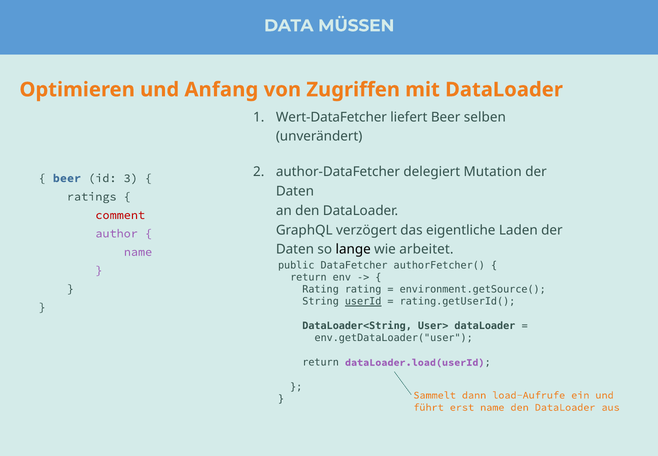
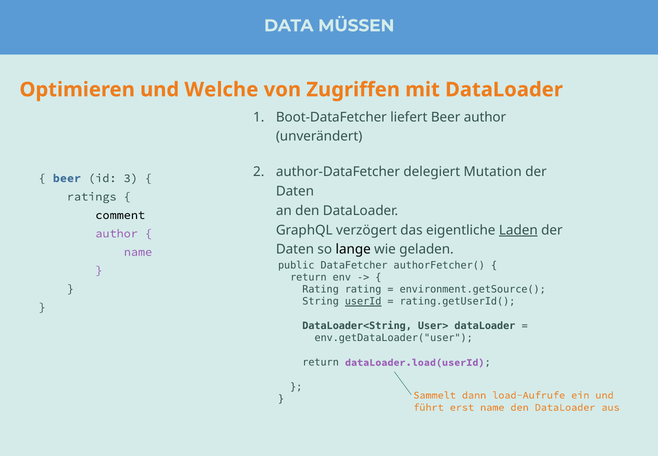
Anfang: Anfang -> Welche
Wert-DataFetcher: Wert-DataFetcher -> Boot-DataFetcher
Beer selben: selben -> author
comment colour: red -> black
Laden underline: none -> present
arbeitet: arbeitet -> geladen
